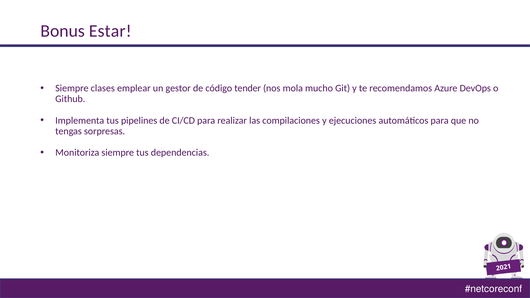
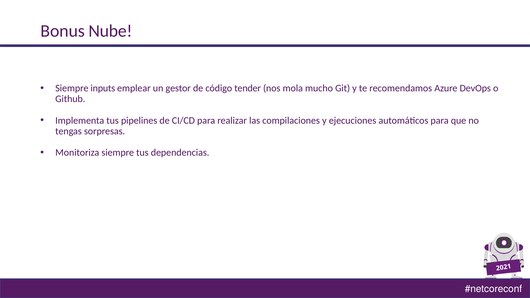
Estar: Estar -> Nube
clases: clases -> inputs
